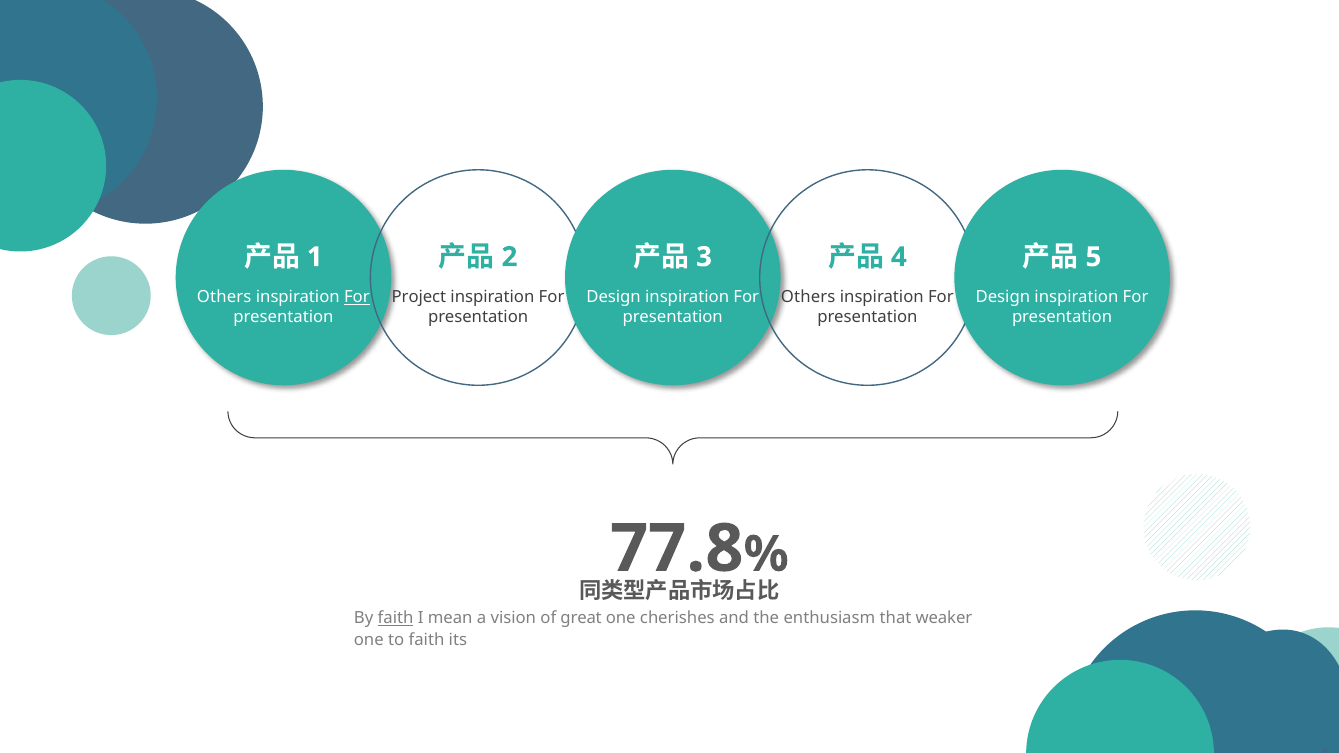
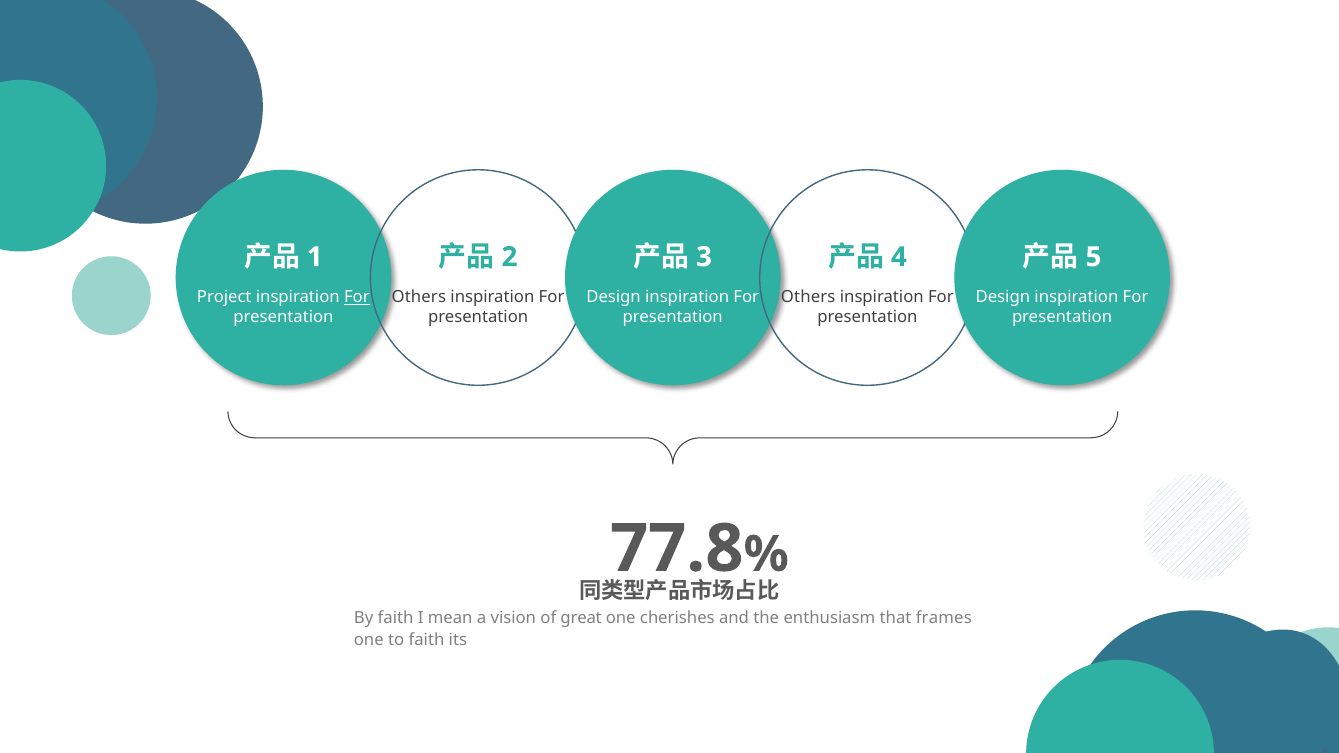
Others at (224, 297): Others -> Project
Project at (419, 297): Project -> Others
faith at (396, 618) underline: present -> none
weaker: weaker -> frames
